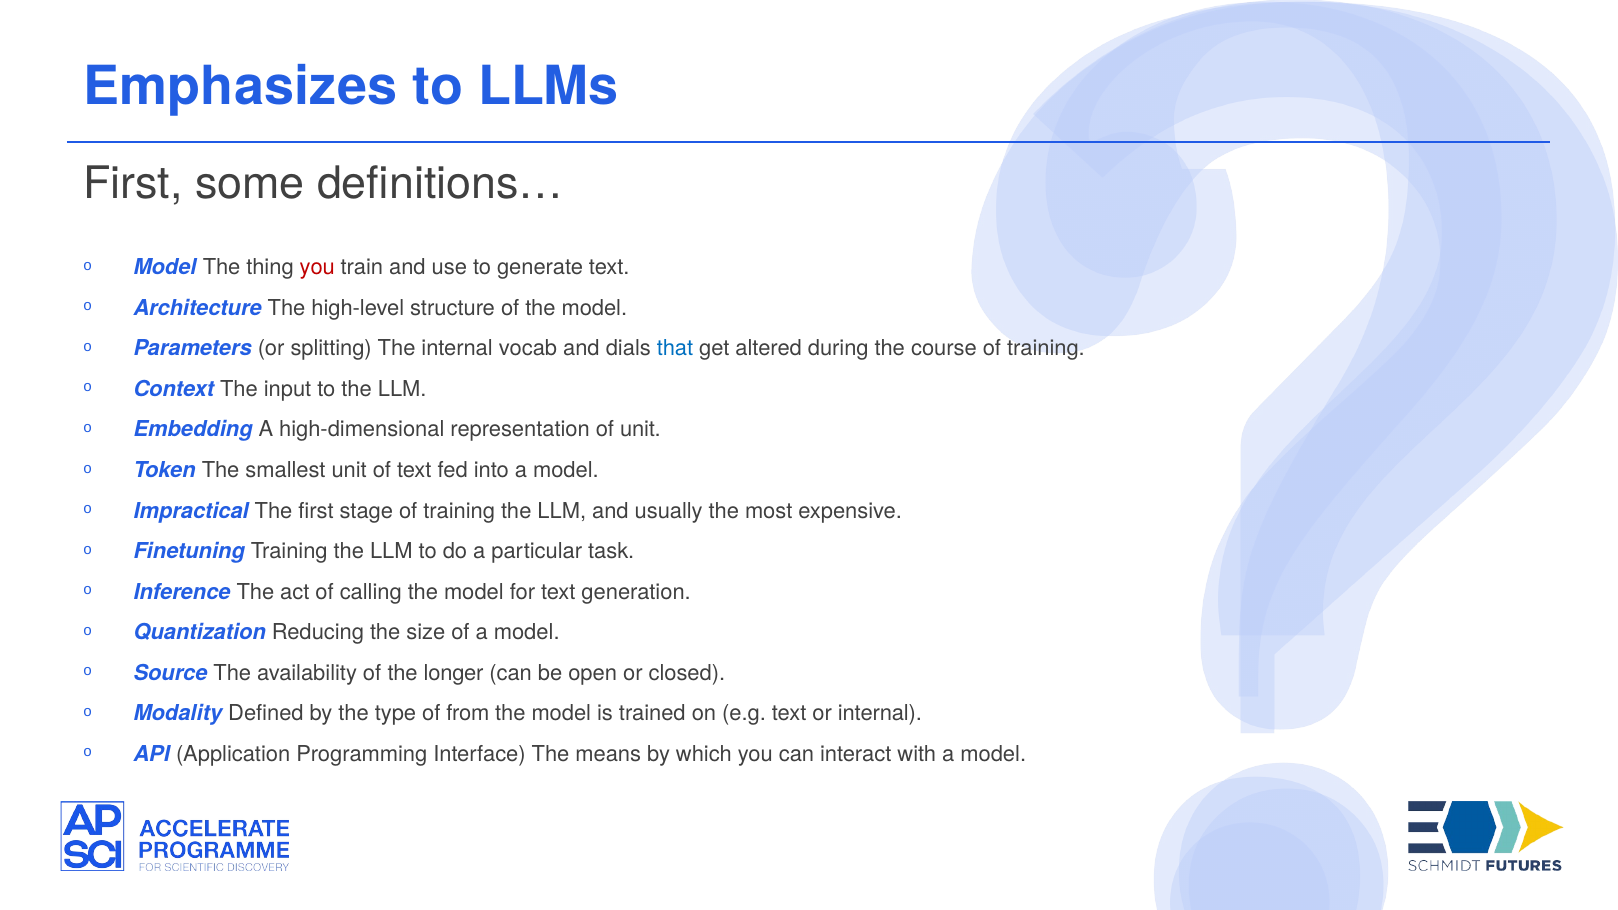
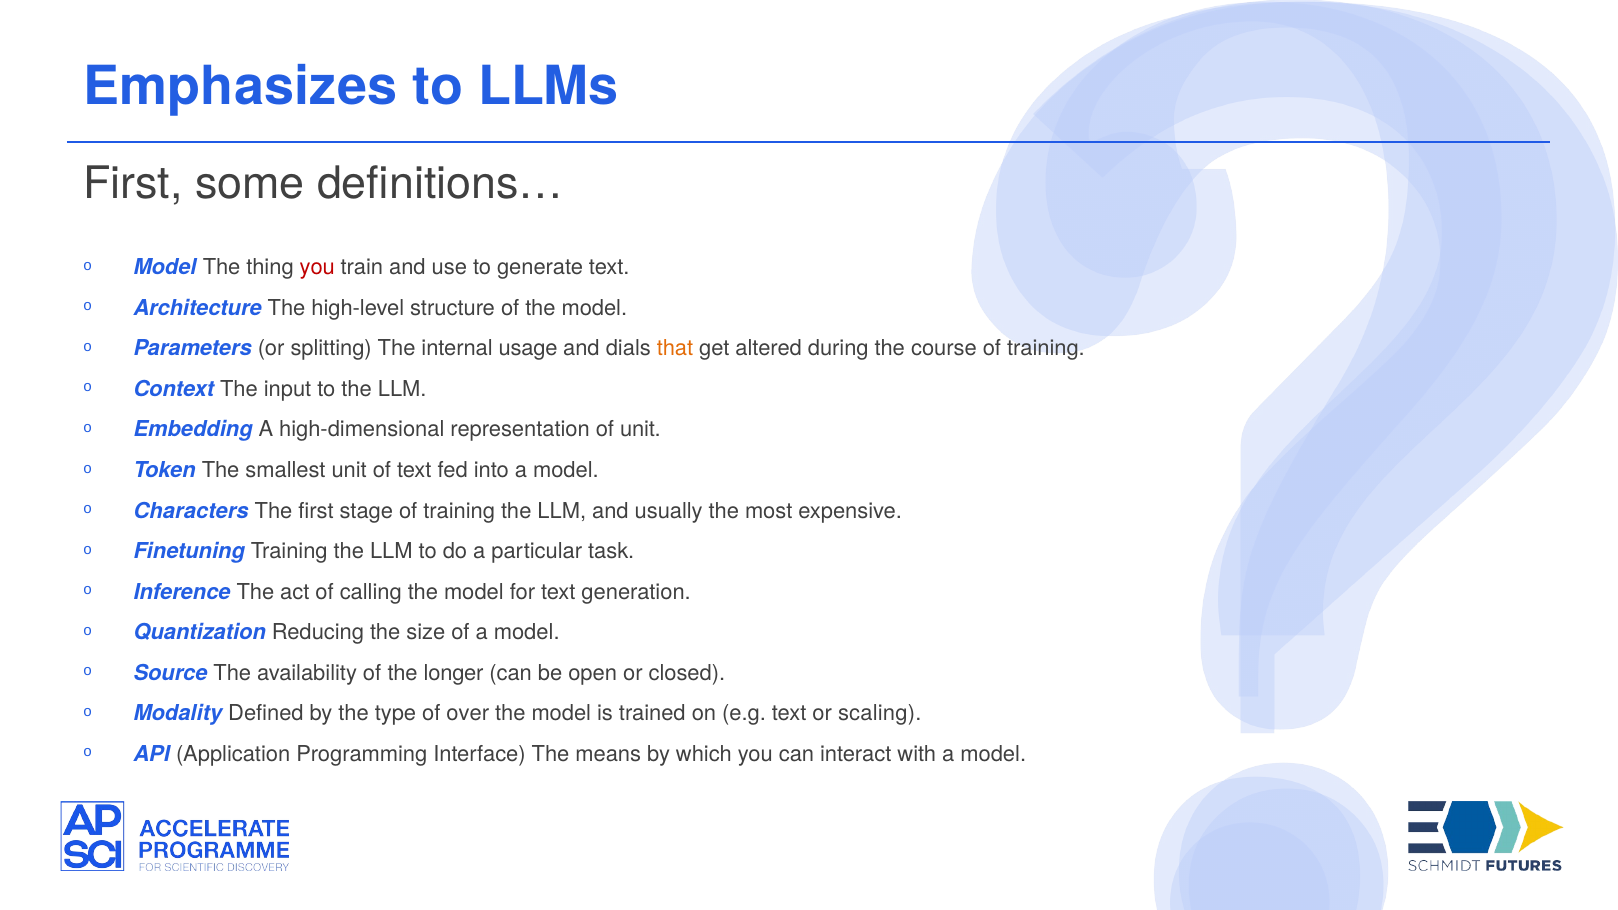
vocab: vocab -> usage
that colour: blue -> orange
Impractical: Impractical -> Characters
from: from -> over
or internal: internal -> scaling
